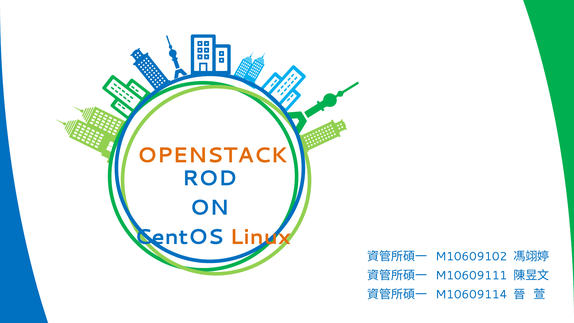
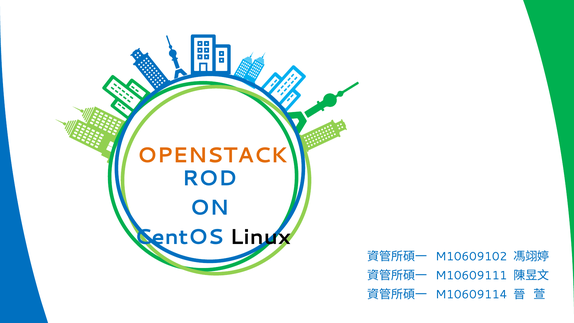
Linux colour: orange -> black
